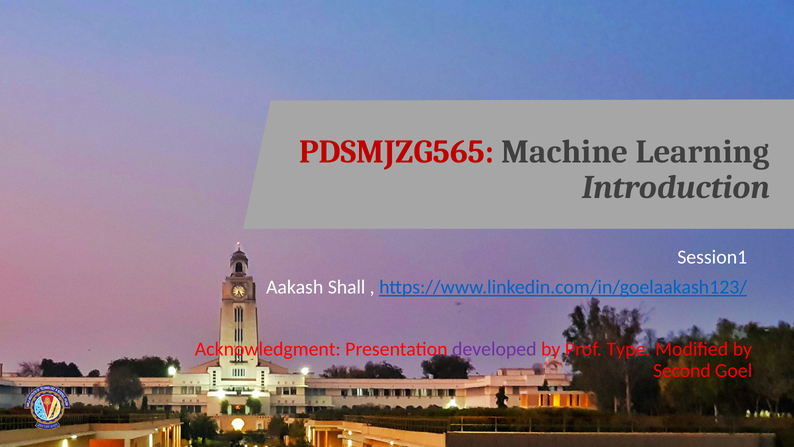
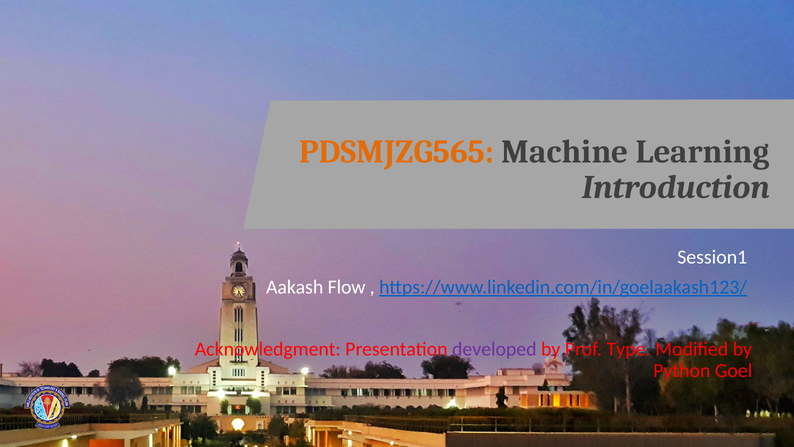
PDSMJZG565 colour: red -> orange
Shall: Shall -> Flow
Second: Second -> Python
